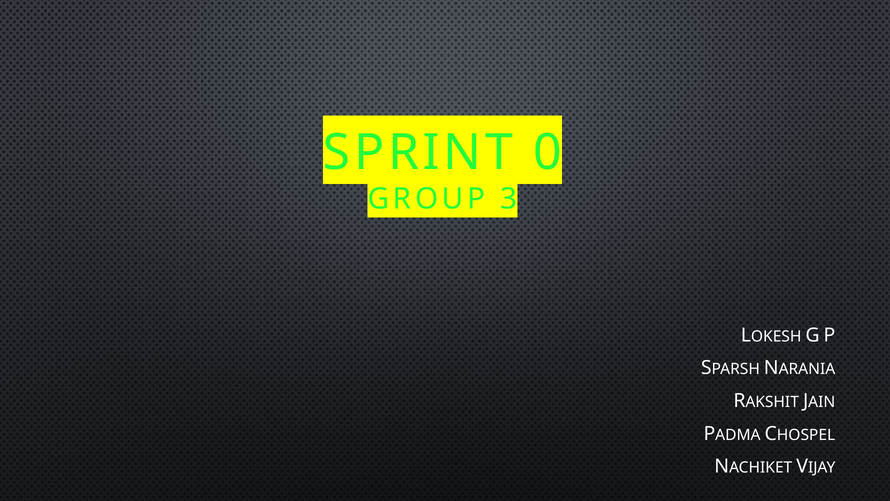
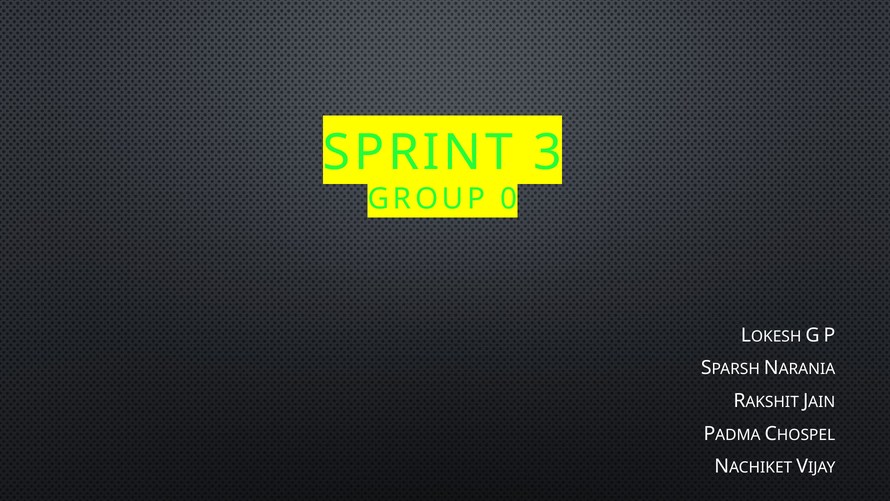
0: 0 -> 3
3: 3 -> 0
